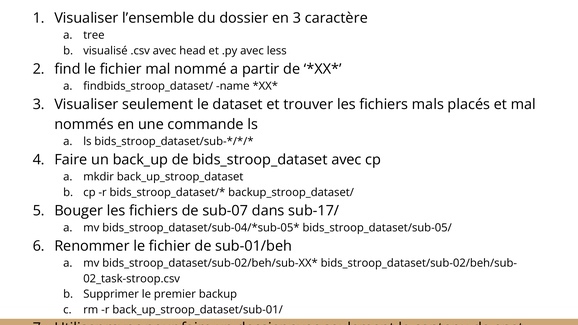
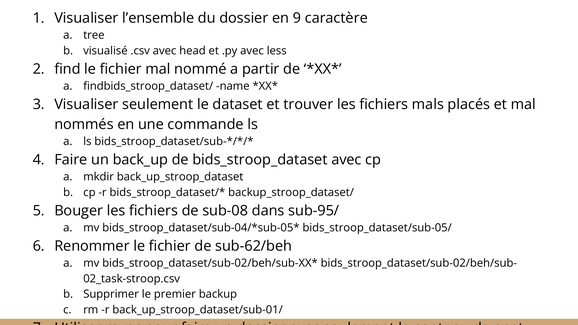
en 3: 3 -> 9
sub-07: sub-07 -> sub-08
sub-17/: sub-17/ -> sub-95/
sub-01/beh: sub-01/beh -> sub-62/beh
